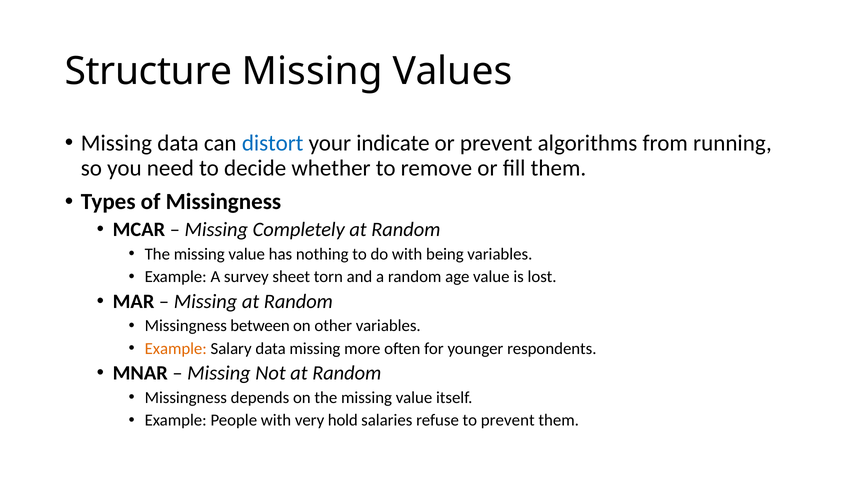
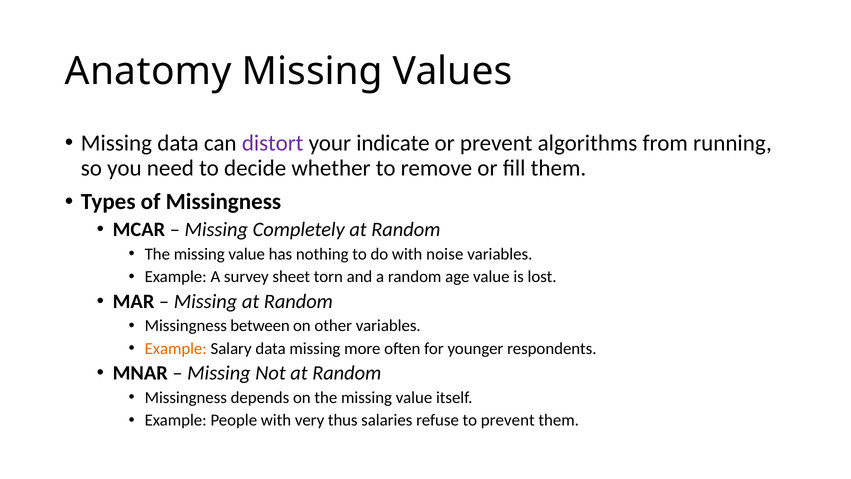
Structure: Structure -> Anatomy
distort colour: blue -> purple
being: being -> noise
hold: hold -> thus
